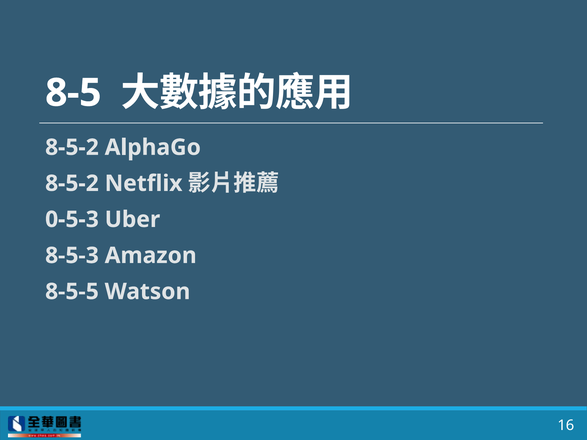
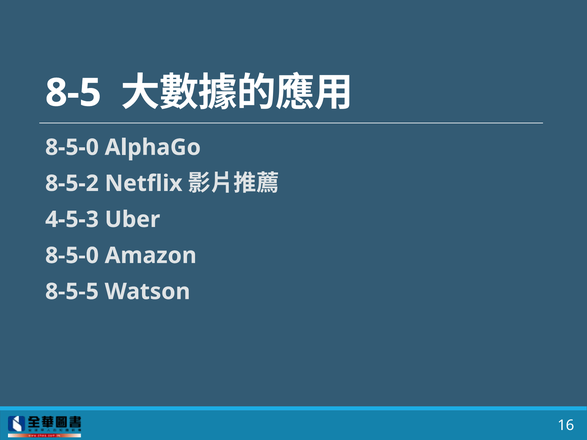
8-5-2 at (72, 147): 8-5-2 -> 8-5-0
0-5-3: 0-5-3 -> 4-5-3
8-5-3 at (72, 256): 8-5-3 -> 8-5-0
